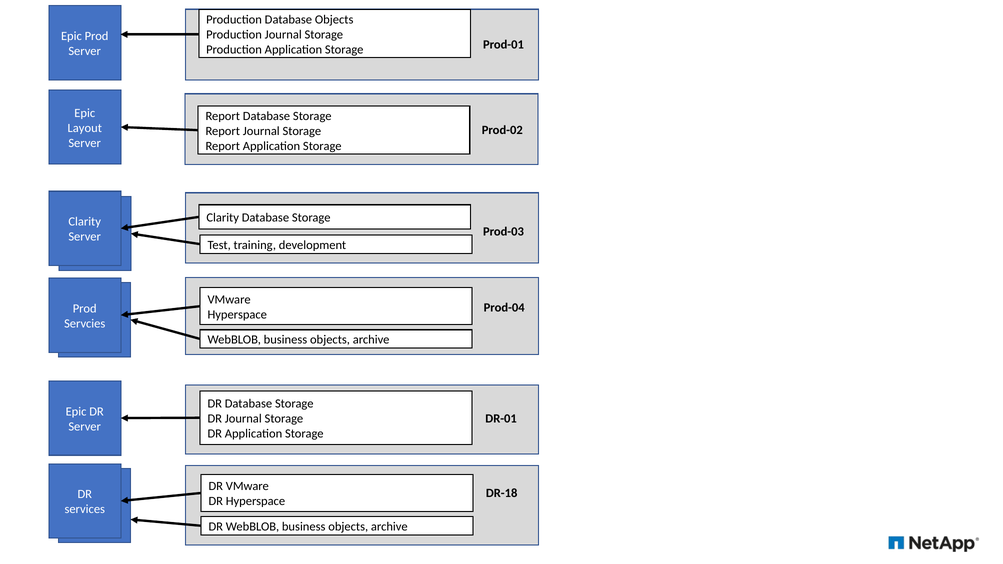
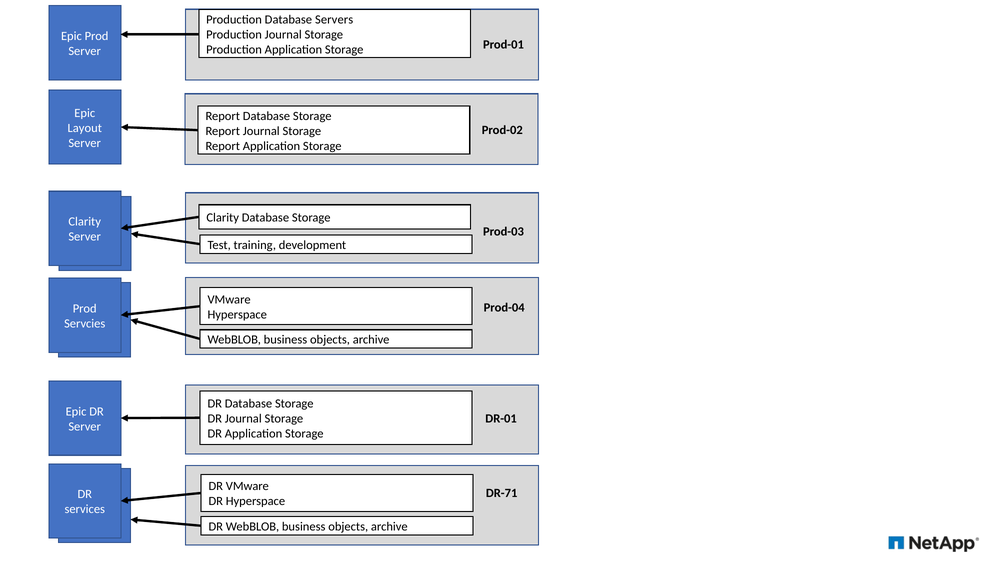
Database Objects: Objects -> Servers
DR-18: DR-18 -> DR-71
